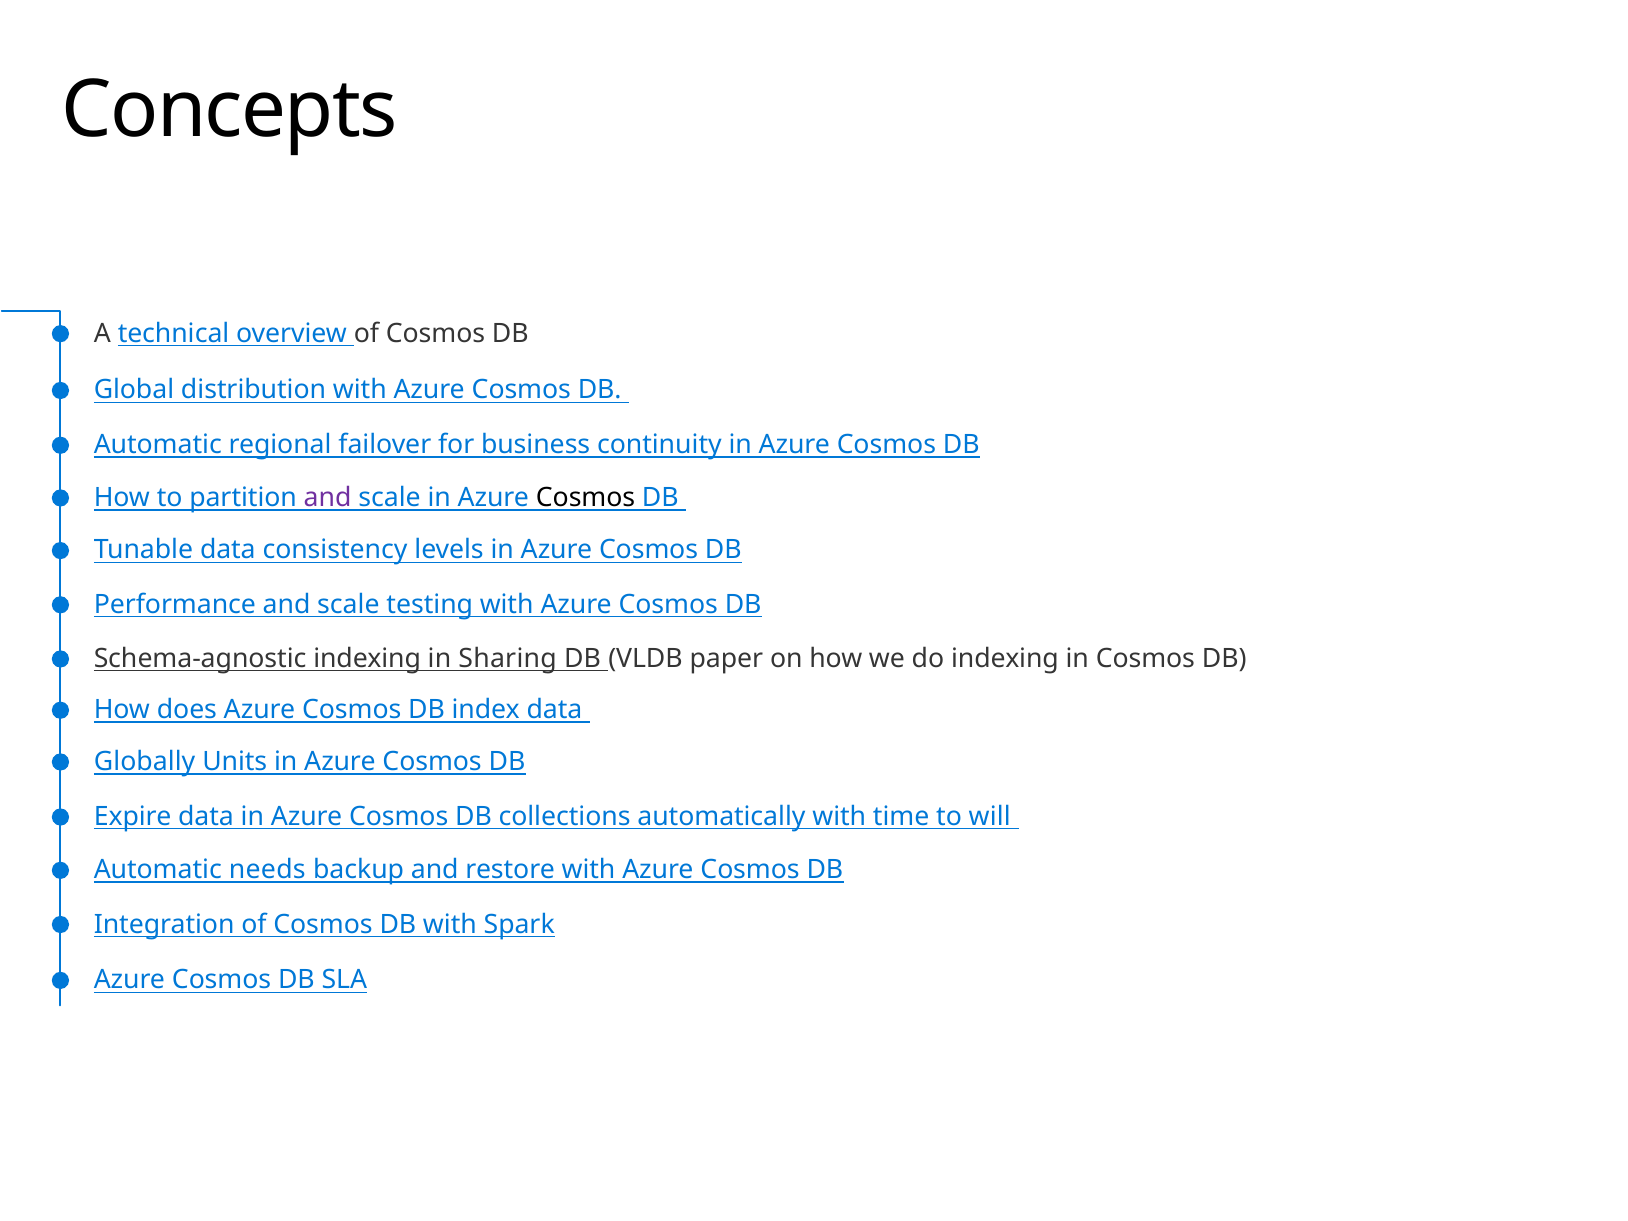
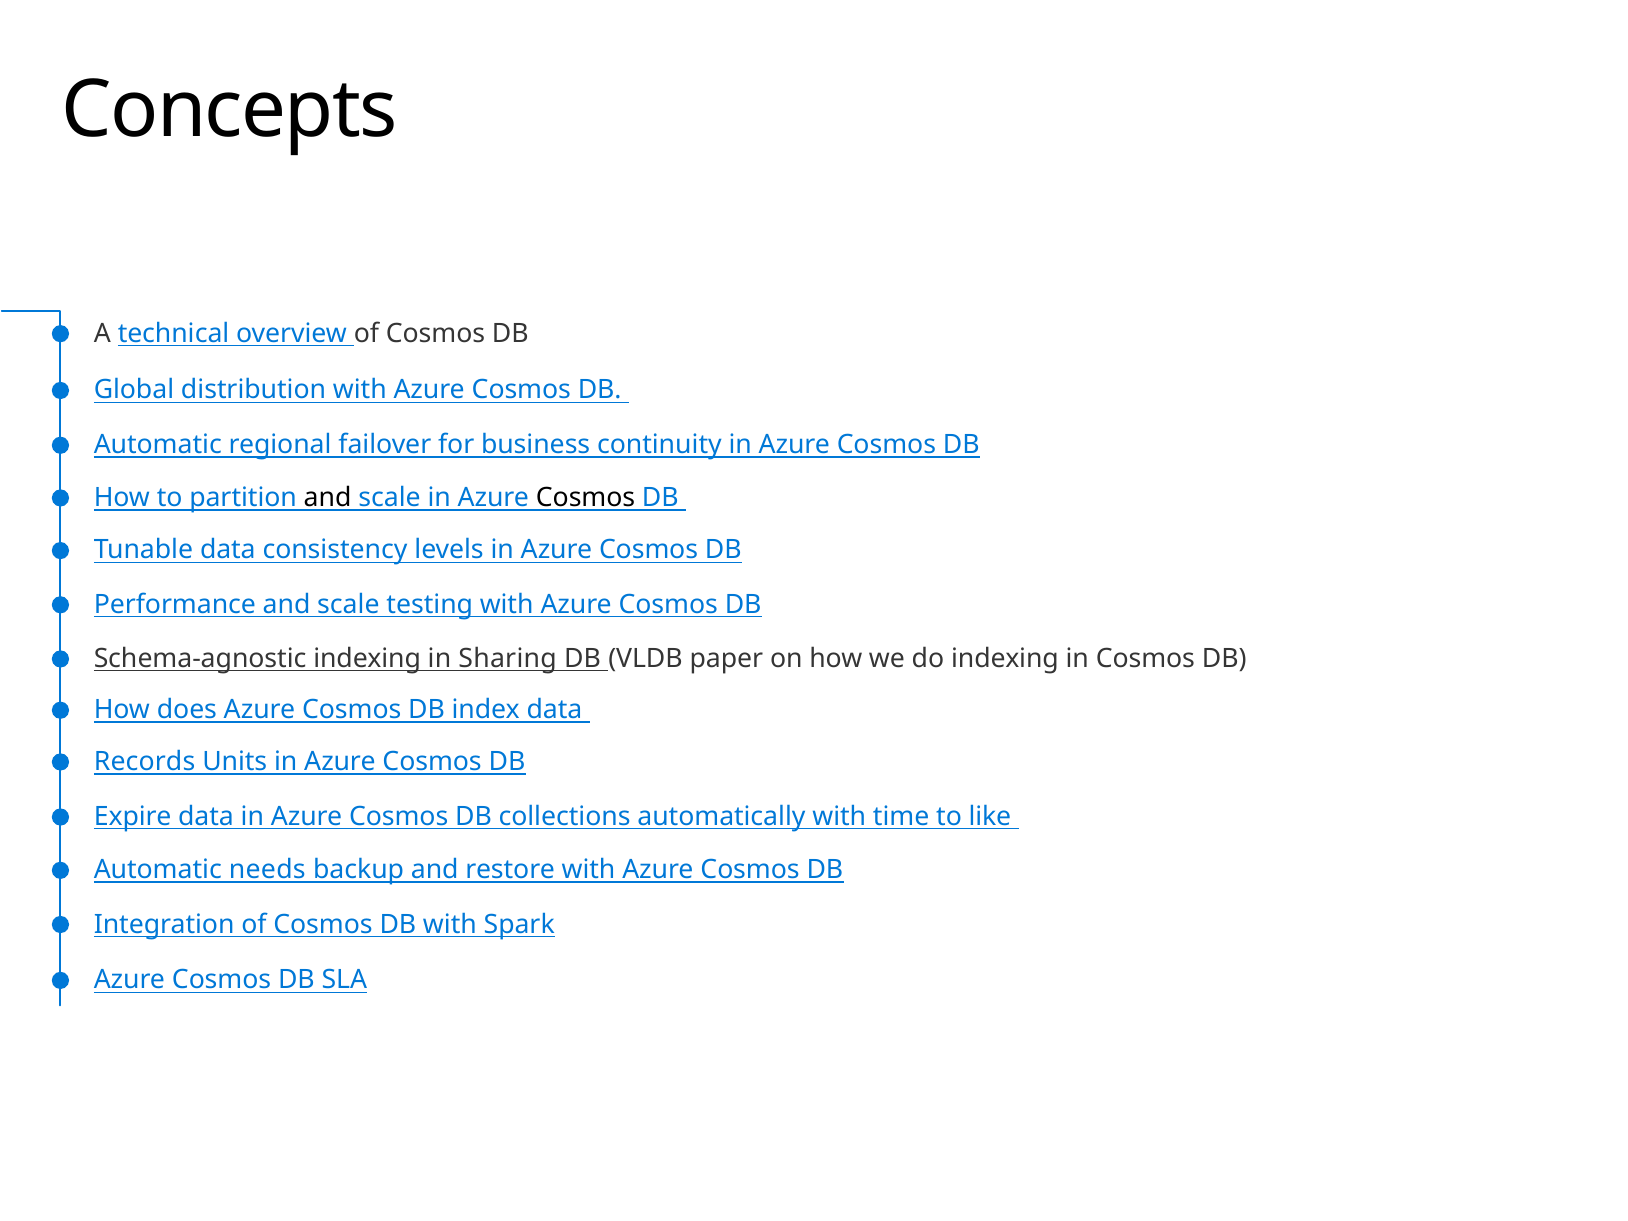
and at (328, 498) colour: purple -> black
Globally: Globally -> Records
will: will -> like
